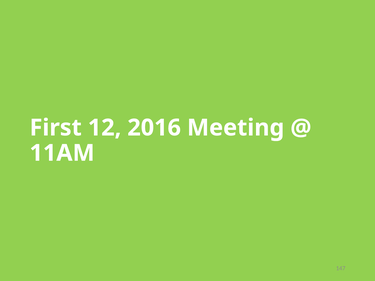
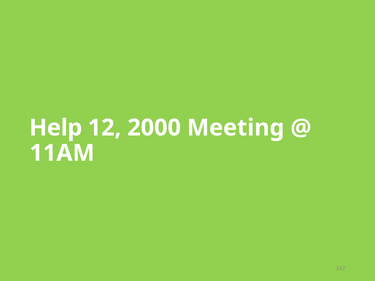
First: First -> Help
2016: 2016 -> 2000
